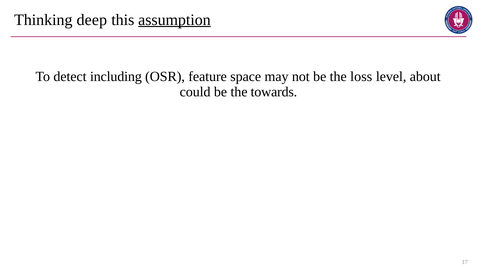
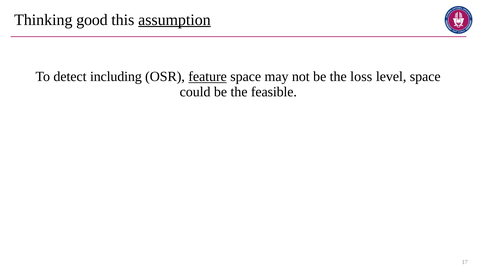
deep: deep -> good
feature underline: none -> present
level about: about -> space
towards: towards -> feasible
